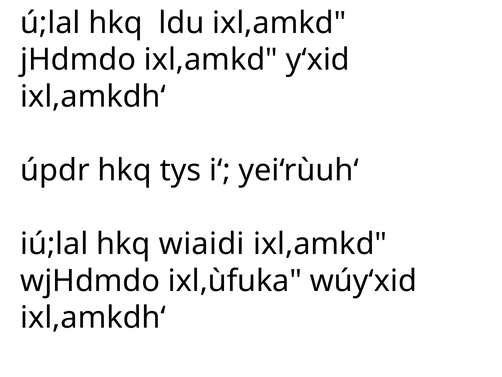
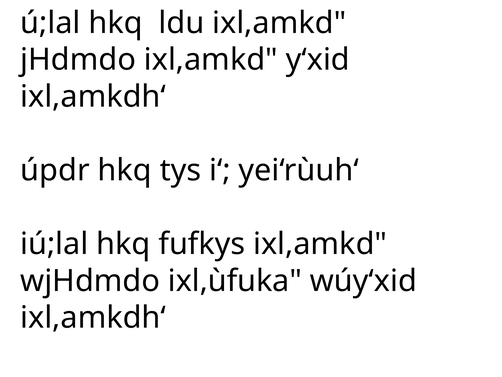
wiaidi: wiaidi -> fufkys
